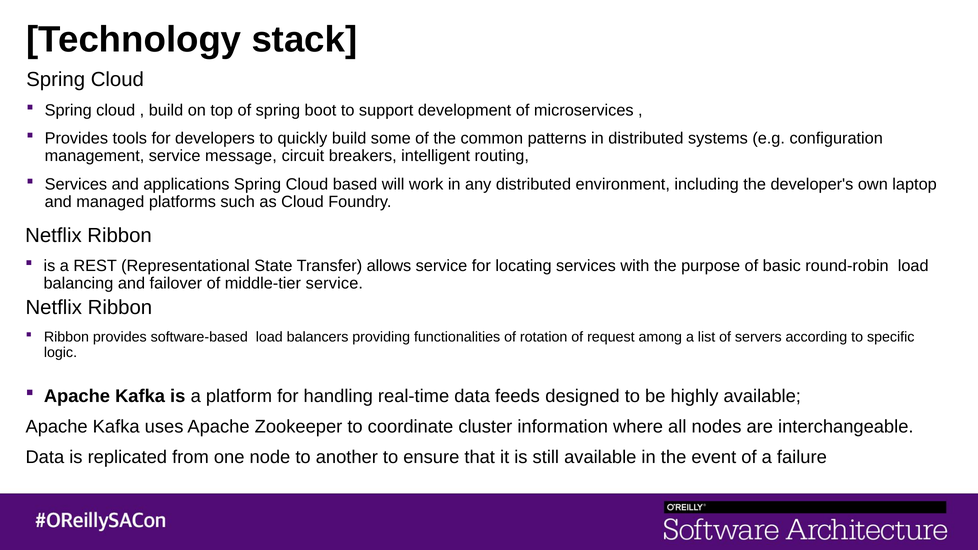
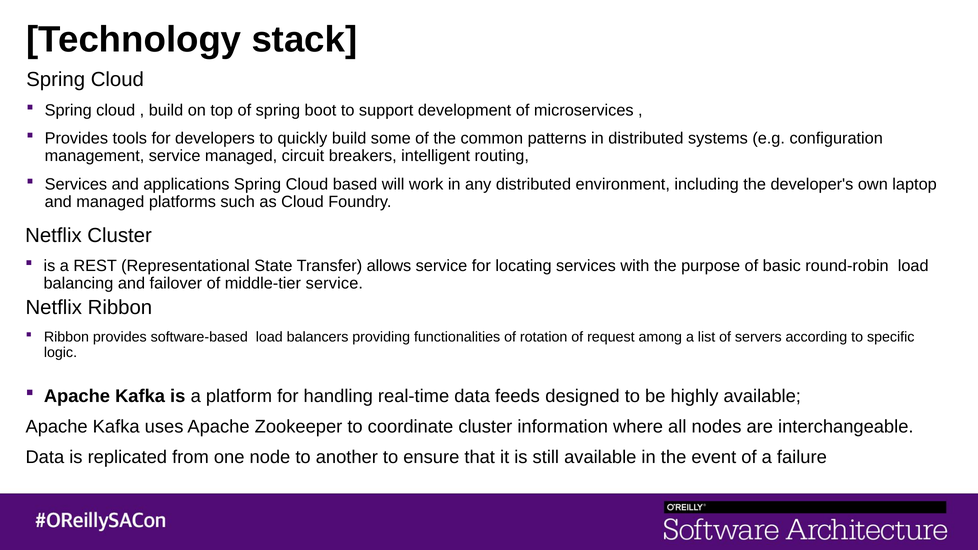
service message: message -> managed
Ribbon at (120, 235): Ribbon -> Cluster
